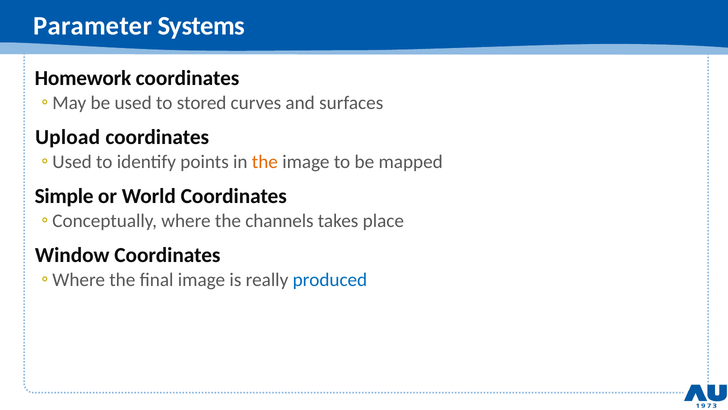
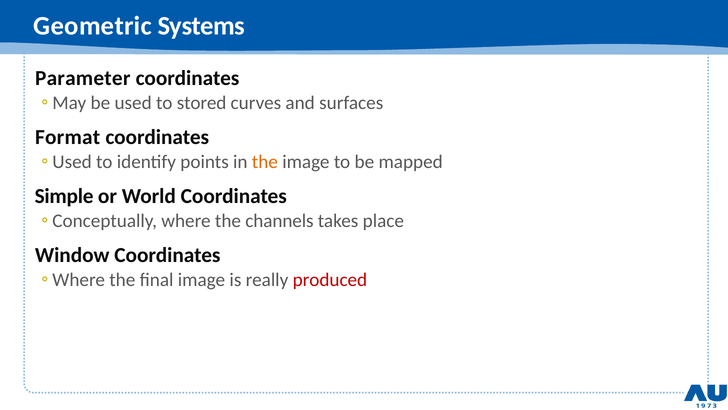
Parameter: Parameter -> Geometric
Homework: Homework -> Parameter
Upload: Upload -> Format
produced colour: blue -> red
